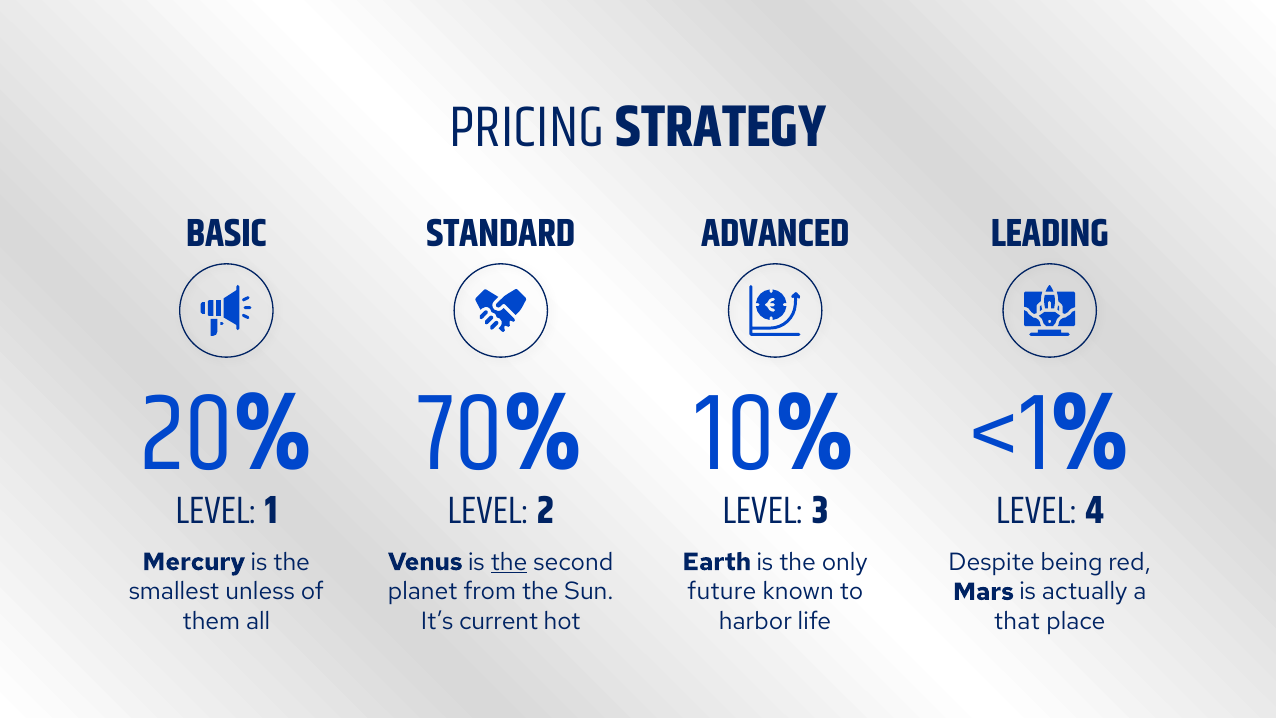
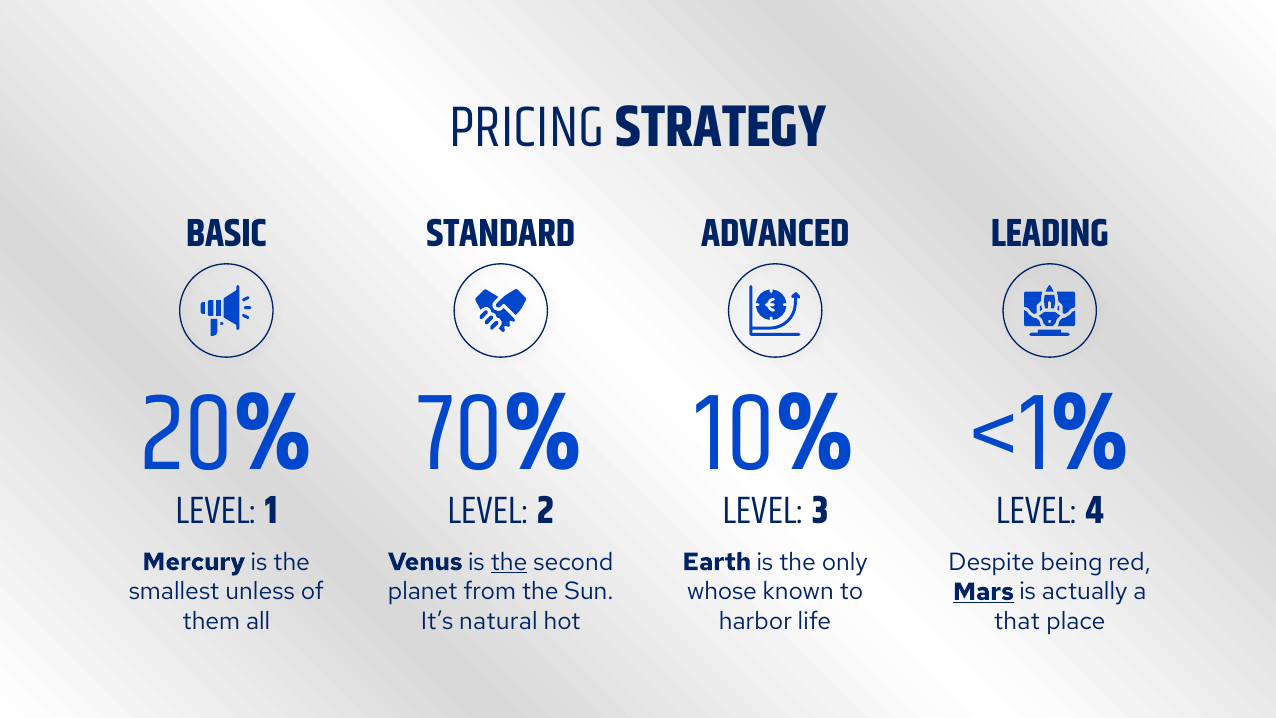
Mars underline: none -> present
future: future -> whose
current: current -> natural
